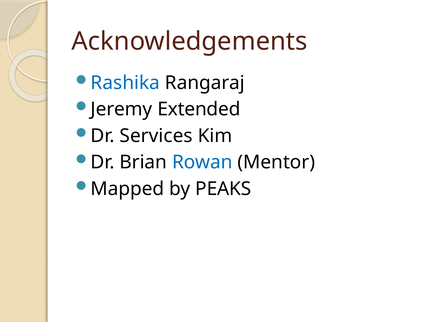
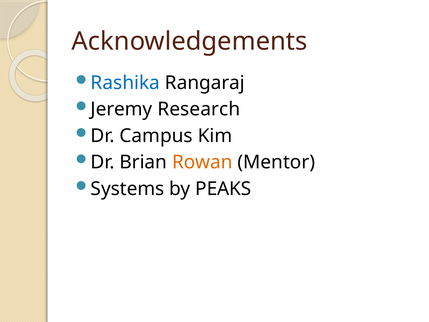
Extended: Extended -> Research
Services: Services -> Campus
Rowan colour: blue -> orange
Mapped: Mapped -> Systems
